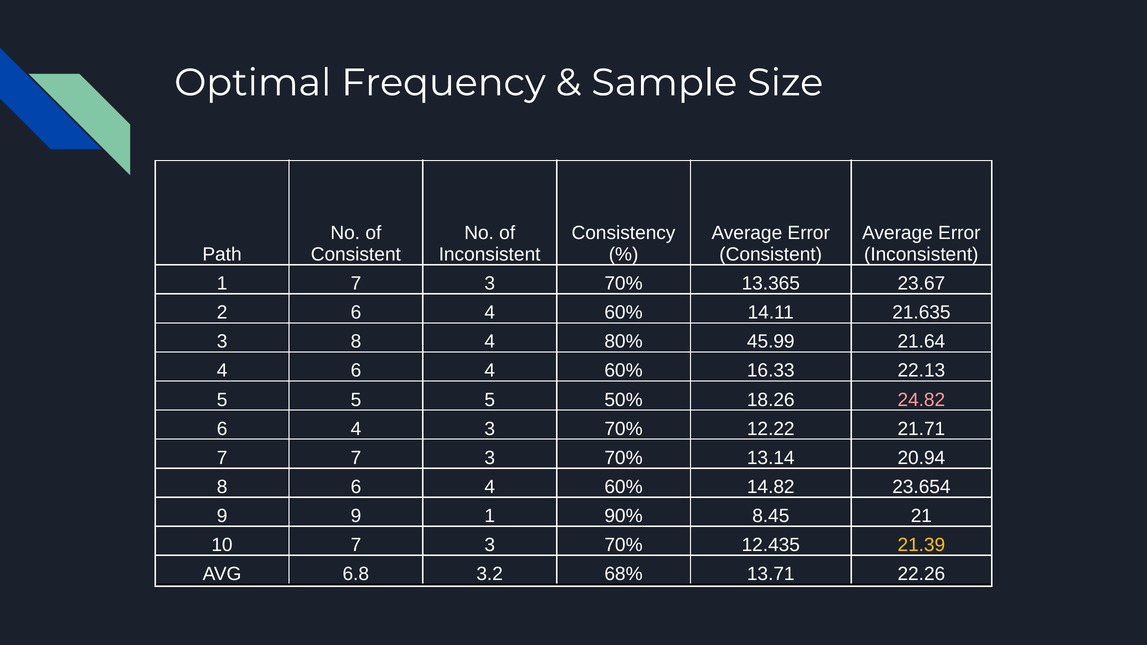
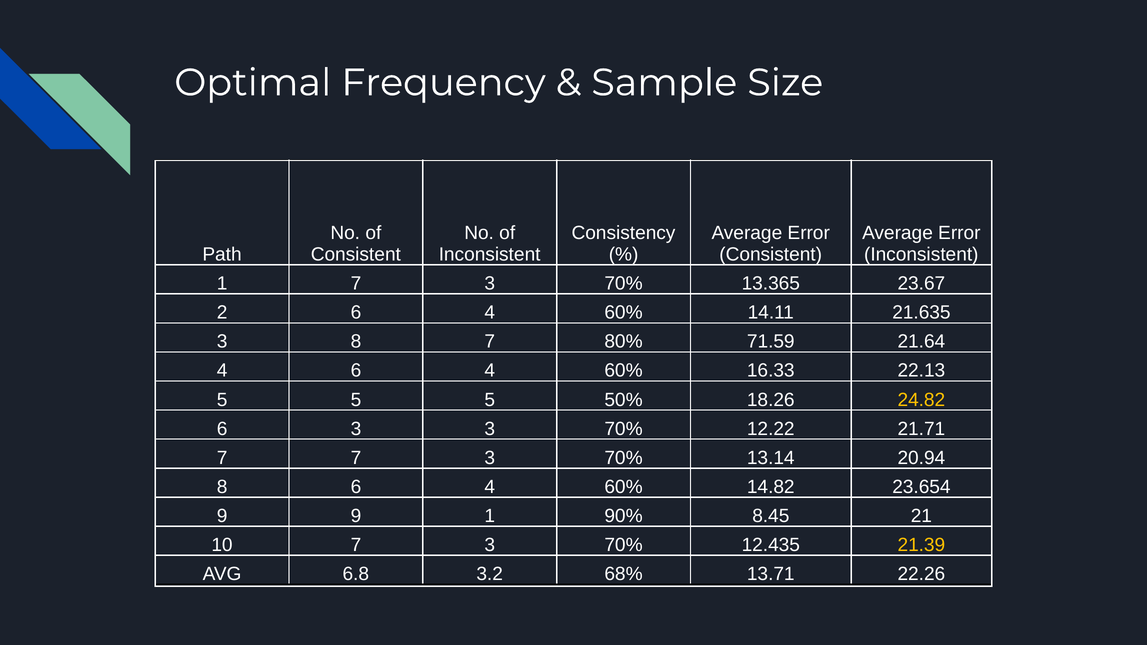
8 4: 4 -> 7
45.99: 45.99 -> 71.59
24.82 colour: pink -> yellow
4 at (356, 429): 4 -> 3
